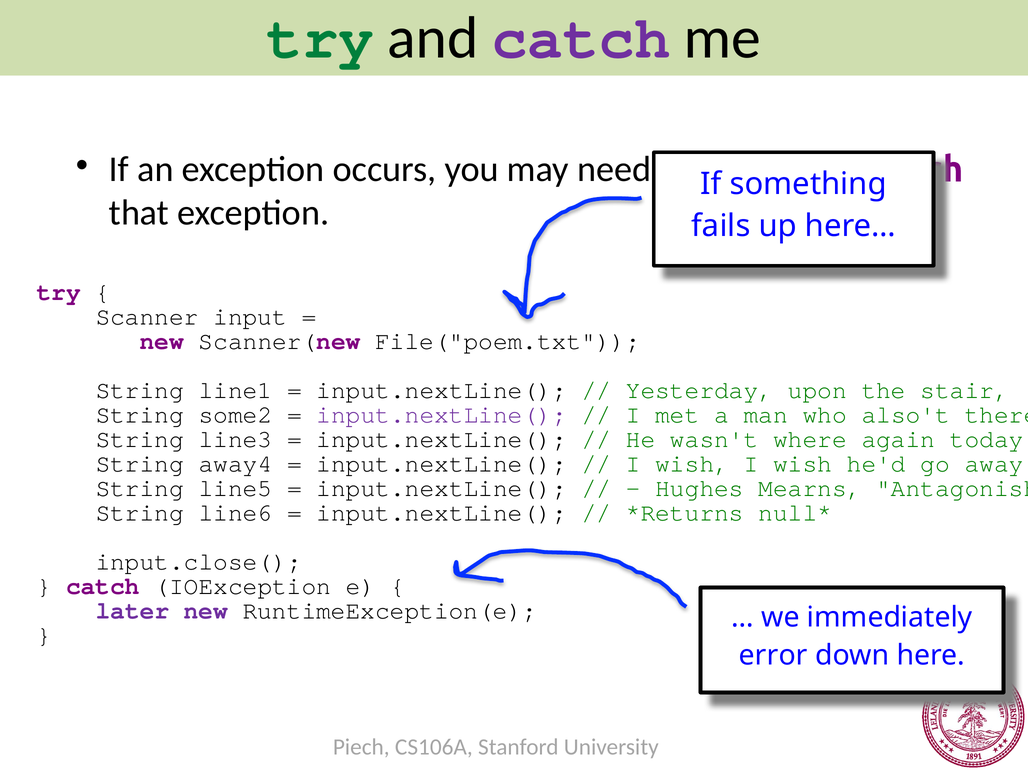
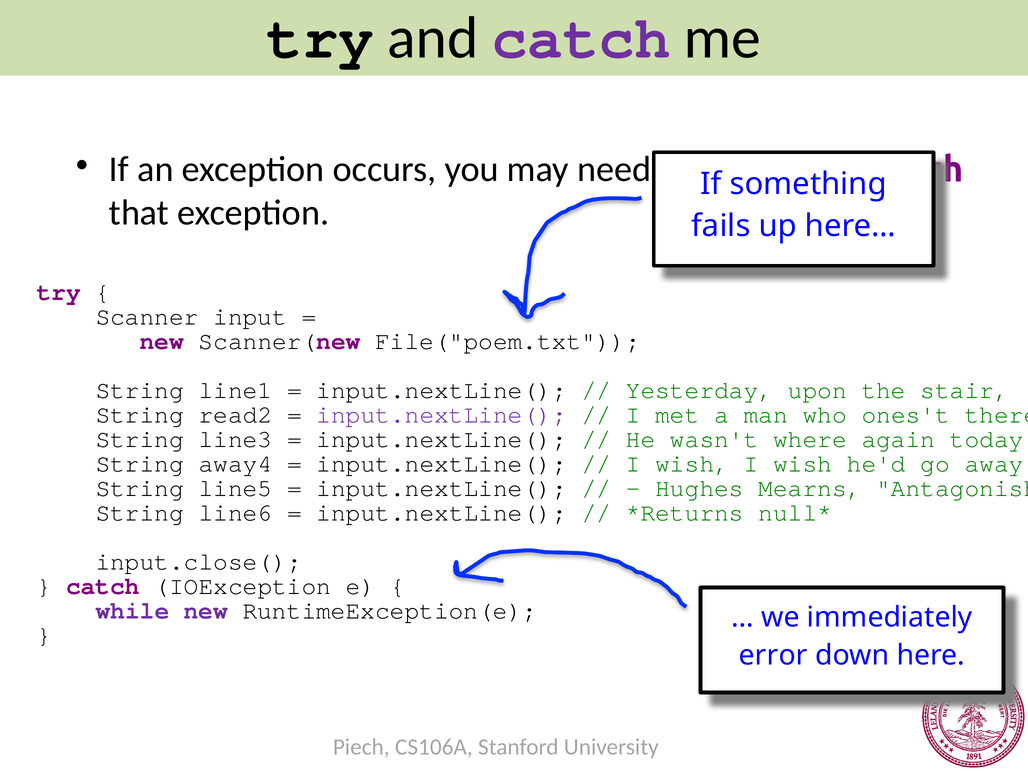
try at (320, 38) colour: green -> black
some2: some2 -> read2
also't: also't -> ones't
later: later -> while
